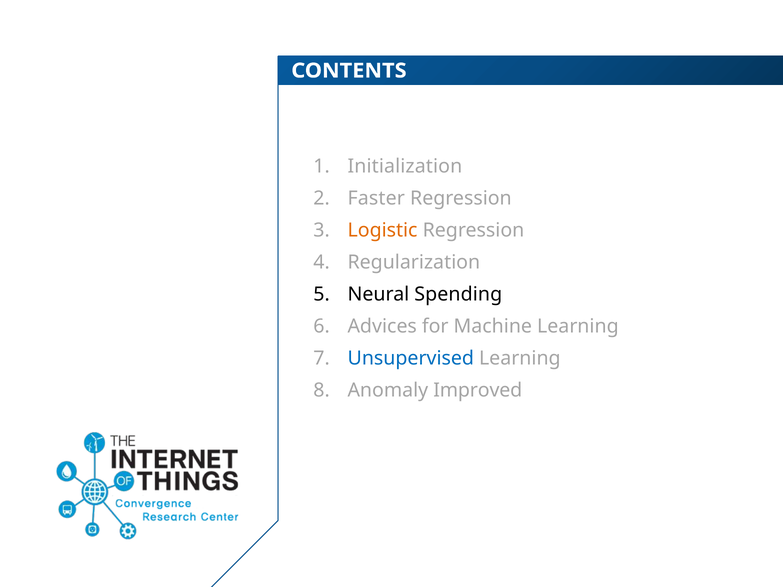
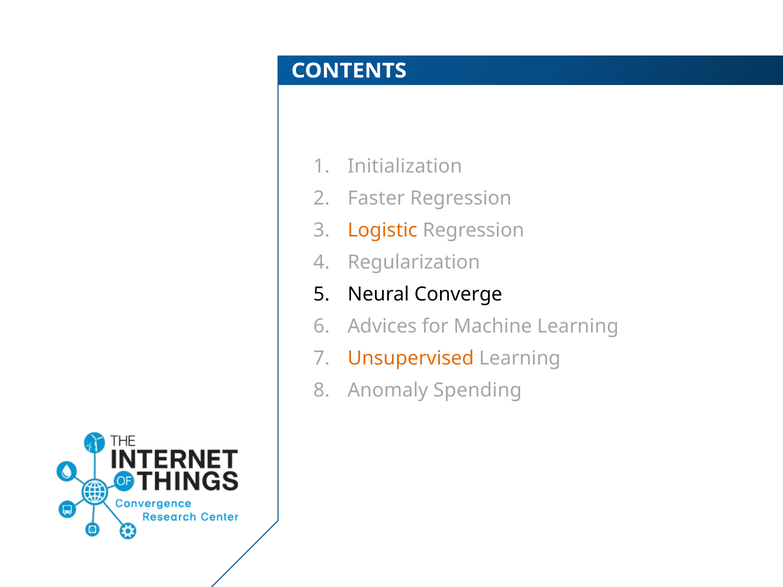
Spending: Spending -> Converge
Unsupervised colour: blue -> orange
Improved: Improved -> Spending
